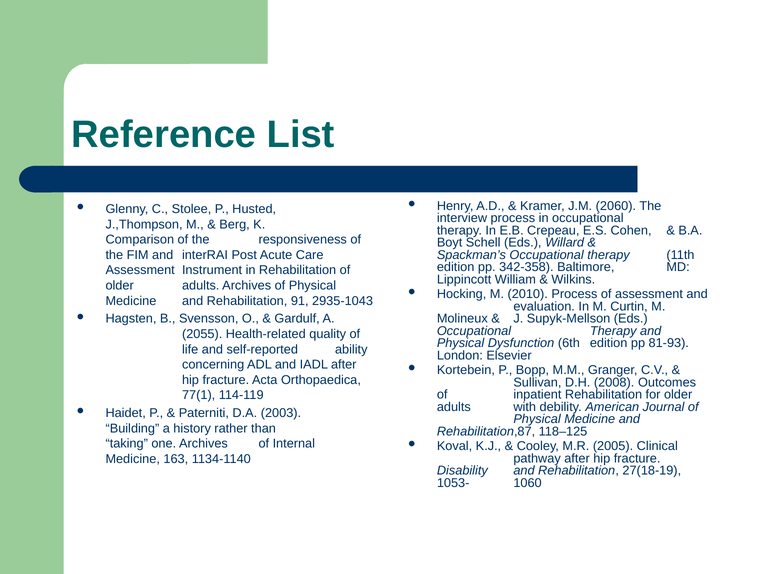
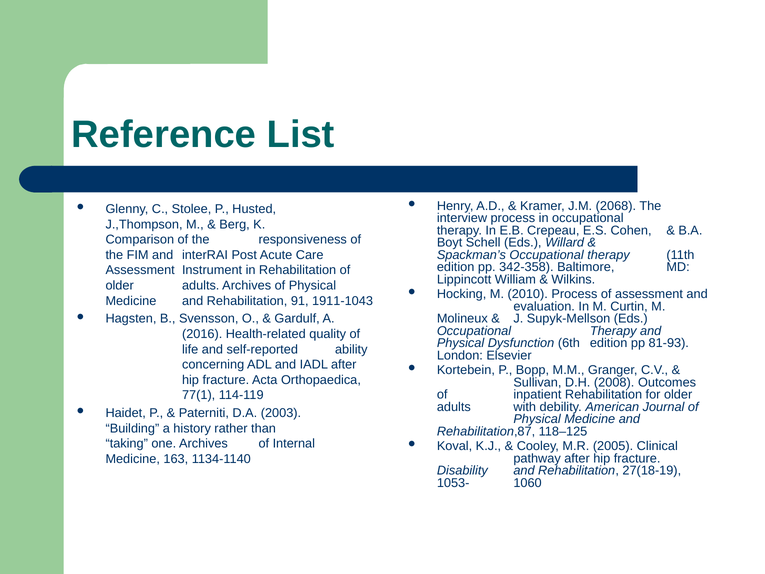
2060: 2060 -> 2068
2935-1043: 2935-1043 -> 1911-1043
2055: 2055 -> 2016
